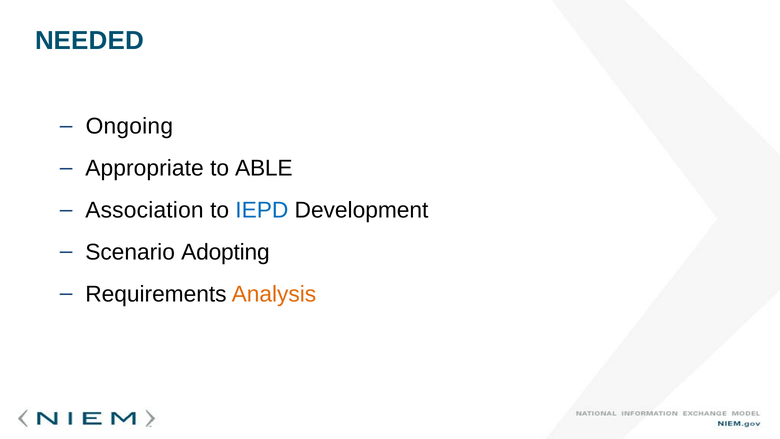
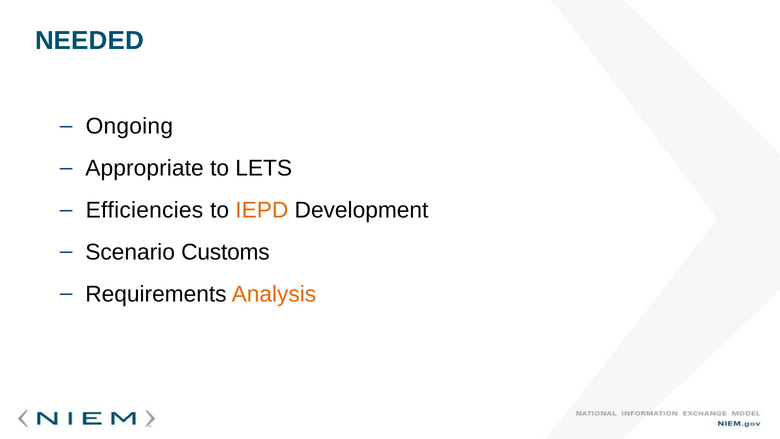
ABLE: ABLE -> LETS
Association: Association -> Efficiencies
IEPD colour: blue -> orange
Adopting: Adopting -> Customs
